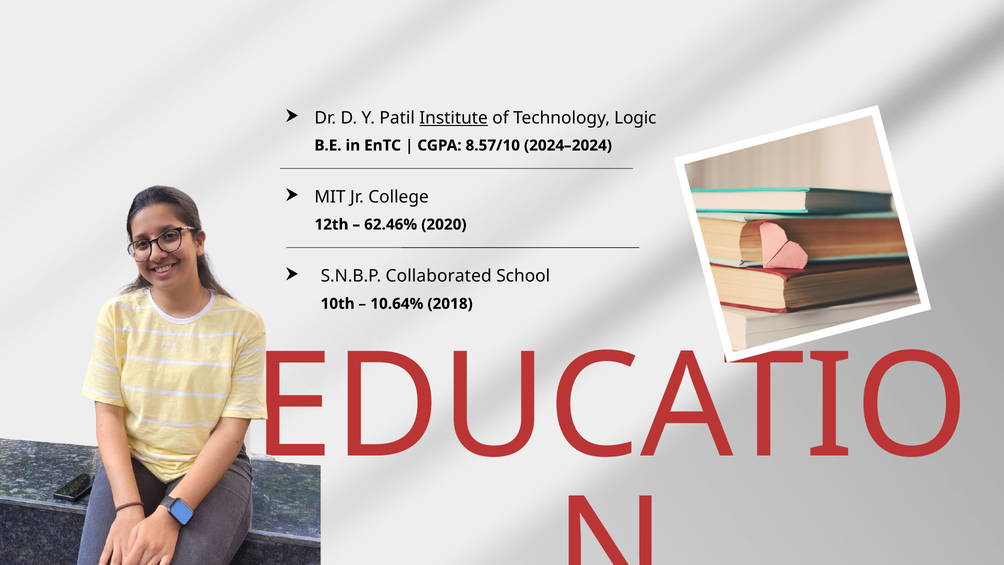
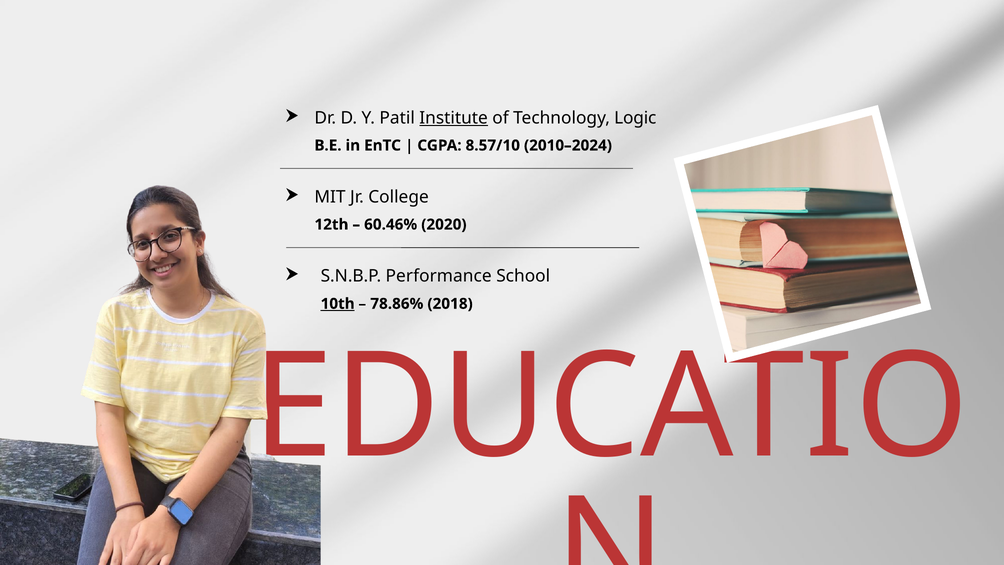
2024–2024: 2024–2024 -> 2010–2024
62.46%: 62.46% -> 60.46%
Collaborated: Collaborated -> Performance
10th underline: none -> present
10.64%: 10.64% -> 78.86%
